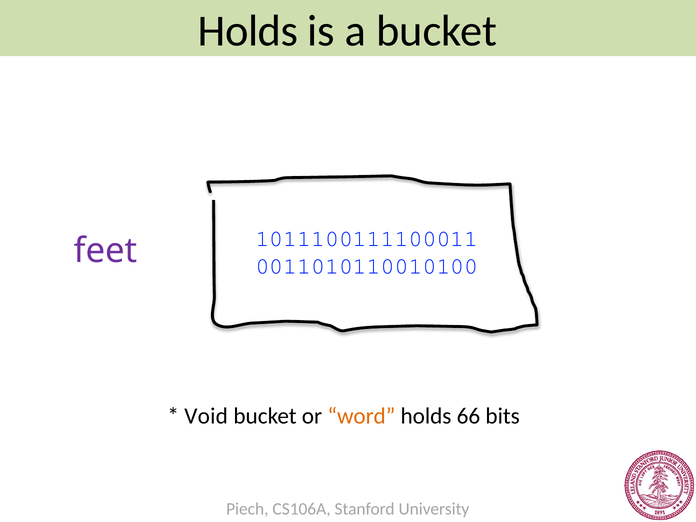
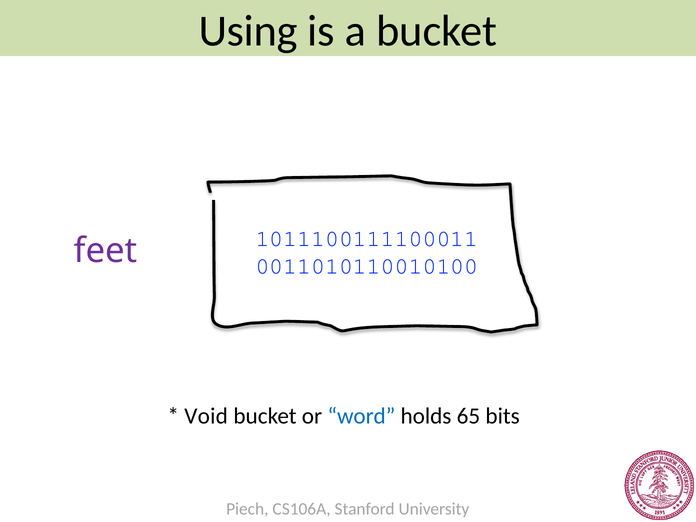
Holds at (248, 31): Holds -> Using
word colour: orange -> blue
66: 66 -> 65
